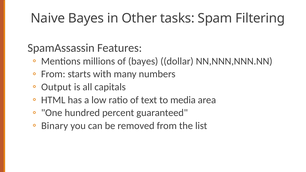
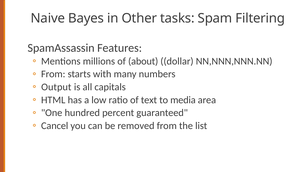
of bayes: bayes -> about
Binary: Binary -> Cancel
